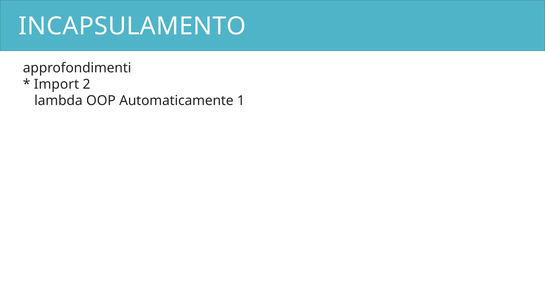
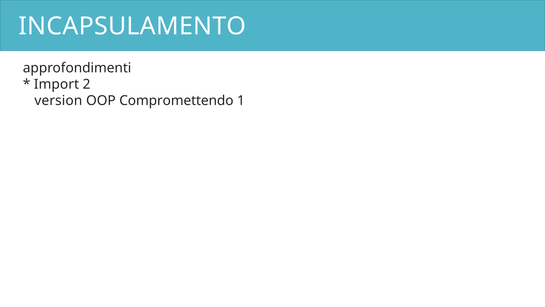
lambda: lambda -> version
Automaticamente: Automaticamente -> Compromettendo
